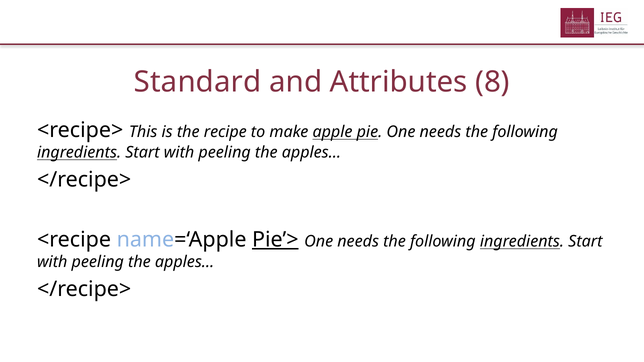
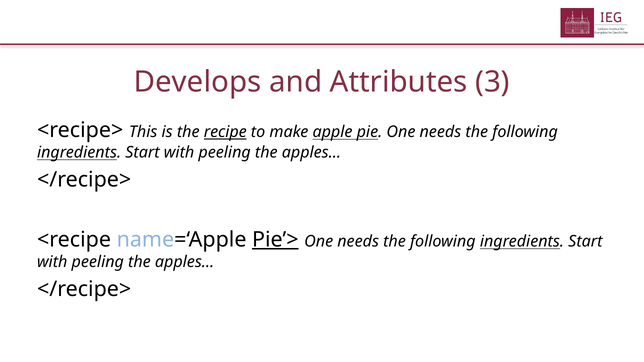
Standard: Standard -> Develops
8: 8 -> 3
recipe underline: none -> present
